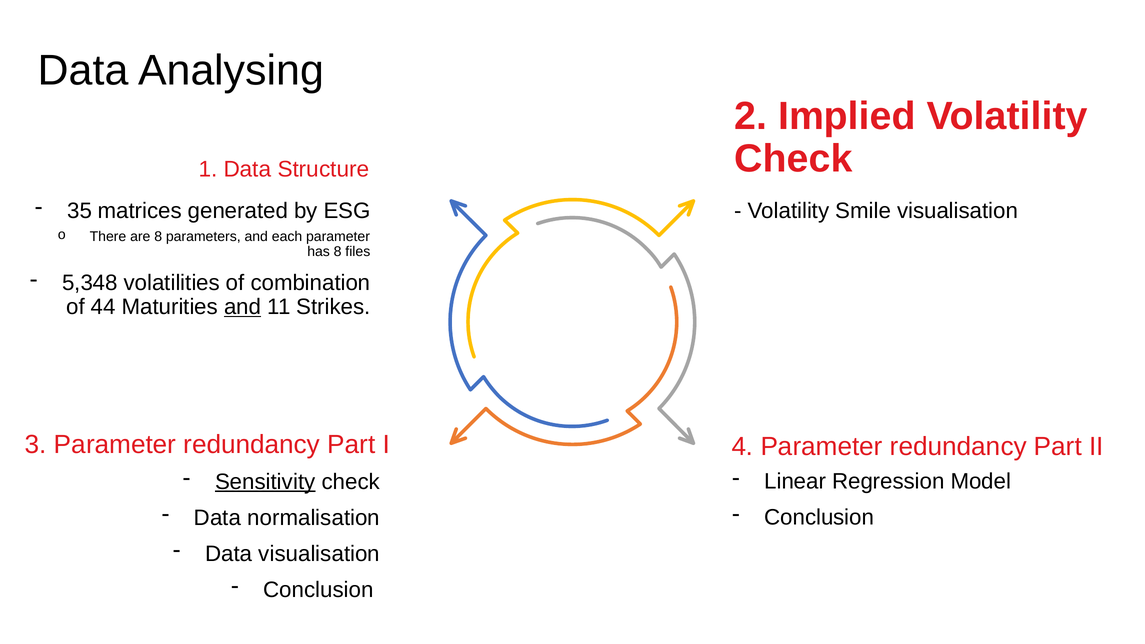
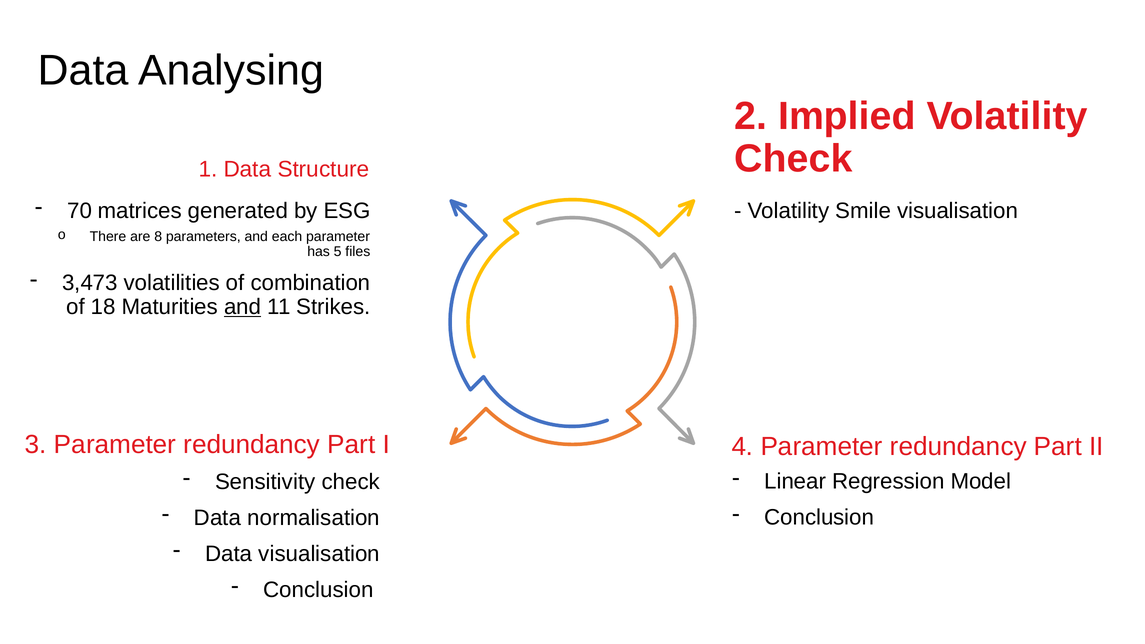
35: 35 -> 70
has 8: 8 -> 5
5,348: 5,348 -> 3,473
44: 44 -> 18
Sensitivity underline: present -> none
